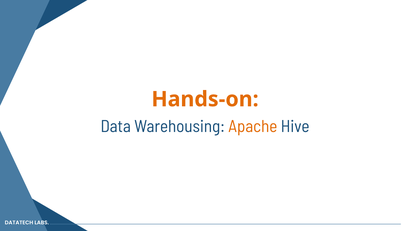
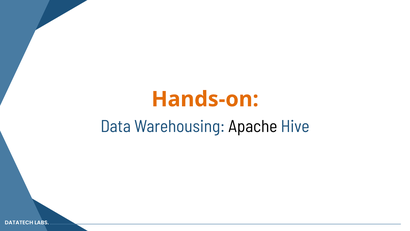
Apache colour: orange -> black
